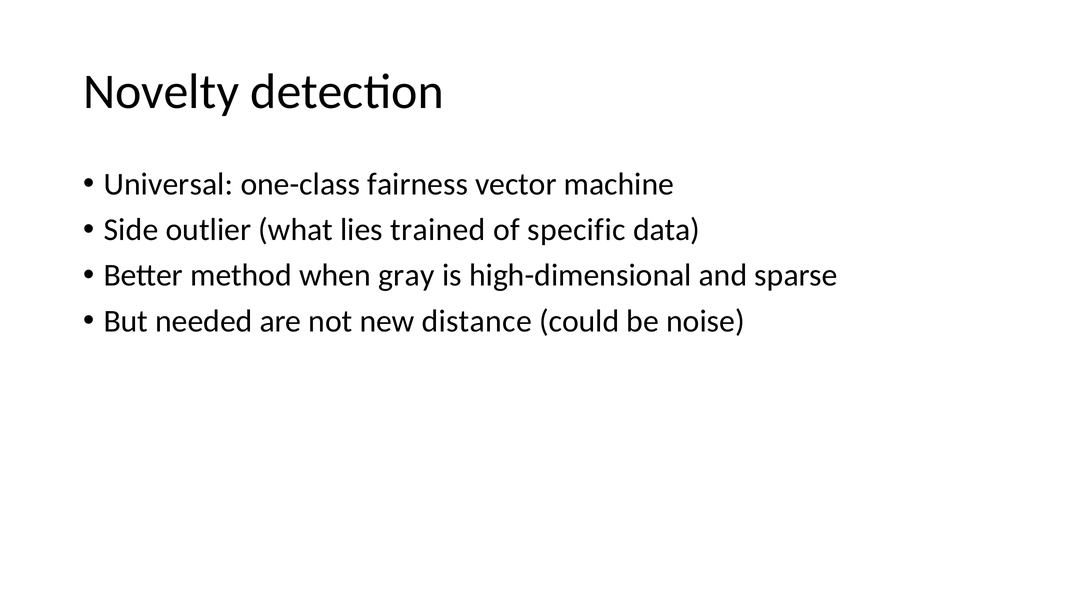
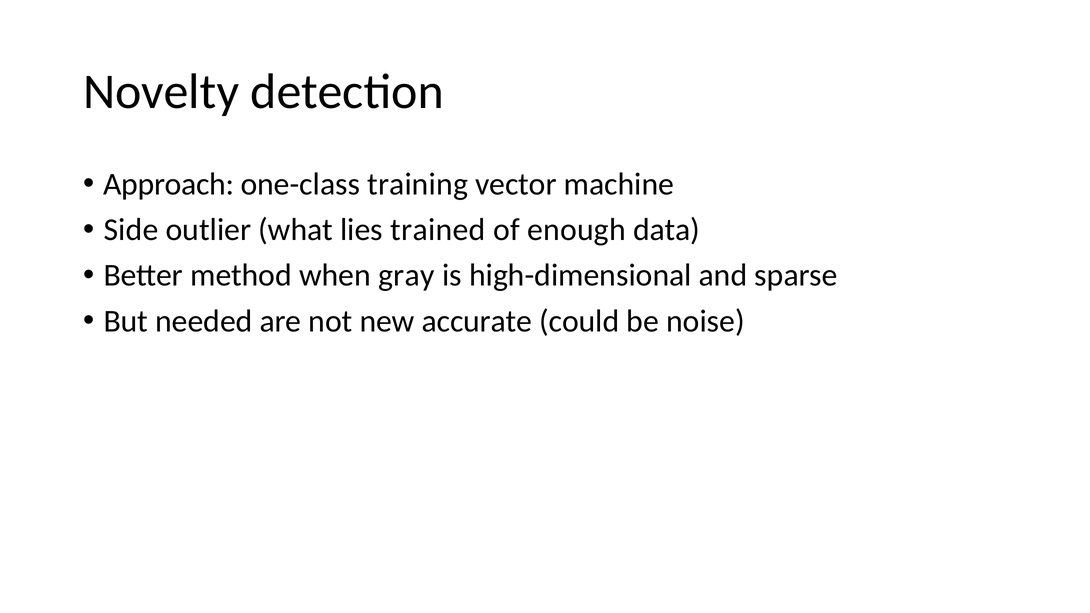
Universal: Universal -> Approach
fairness: fairness -> training
specific: specific -> enough
distance: distance -> accurate
